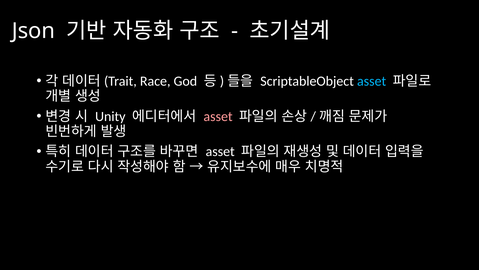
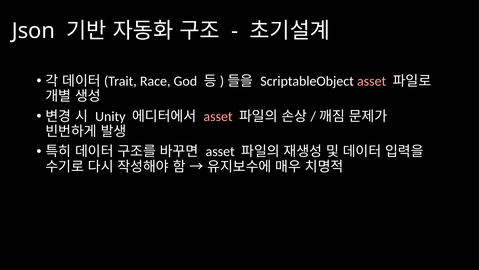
asset at (372, 81) colour: light blue -> pink
